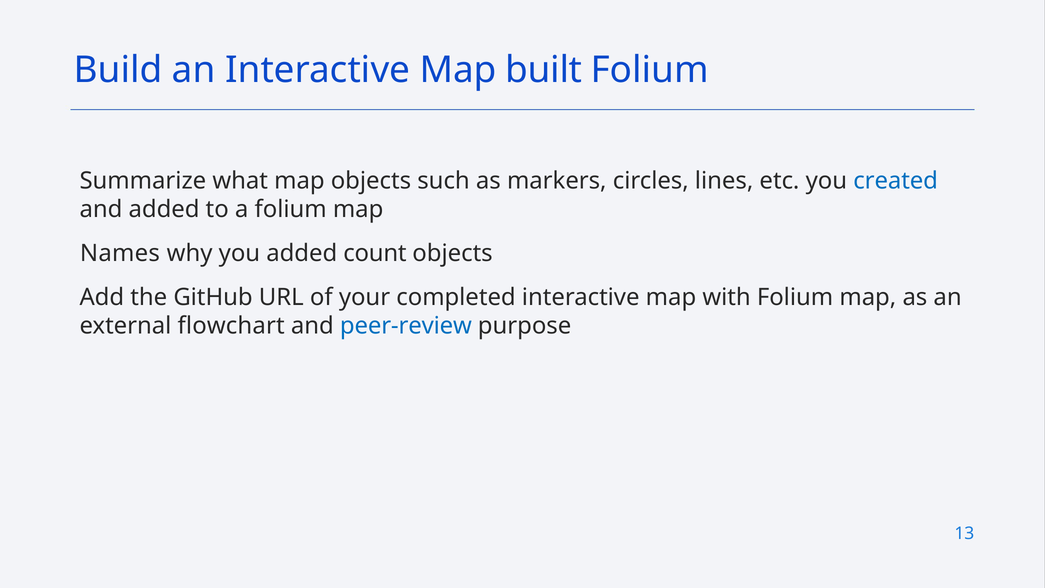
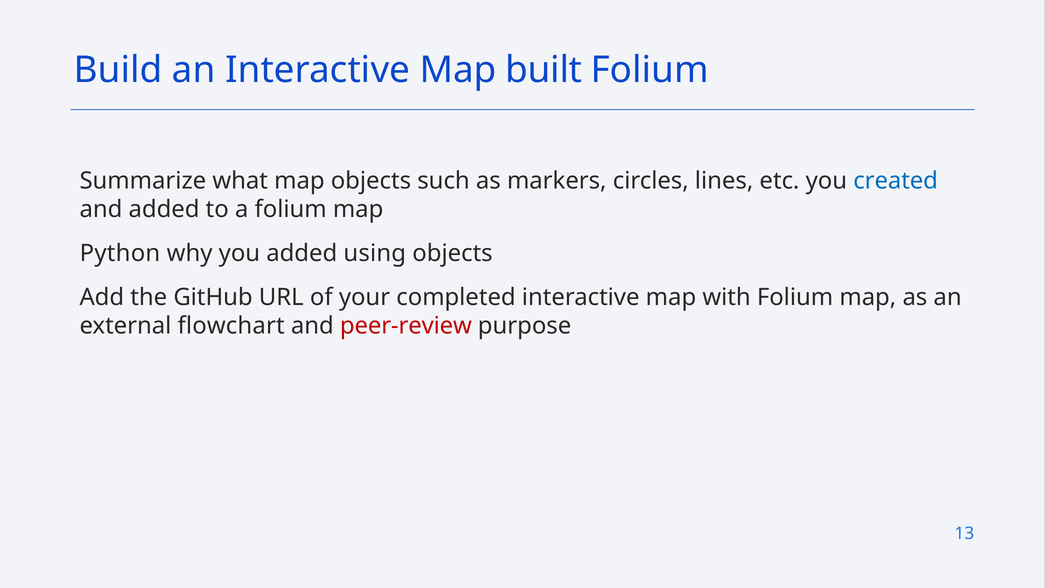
Names: Names -> Python
count: count -> using
peer-review colour: blue -> red
